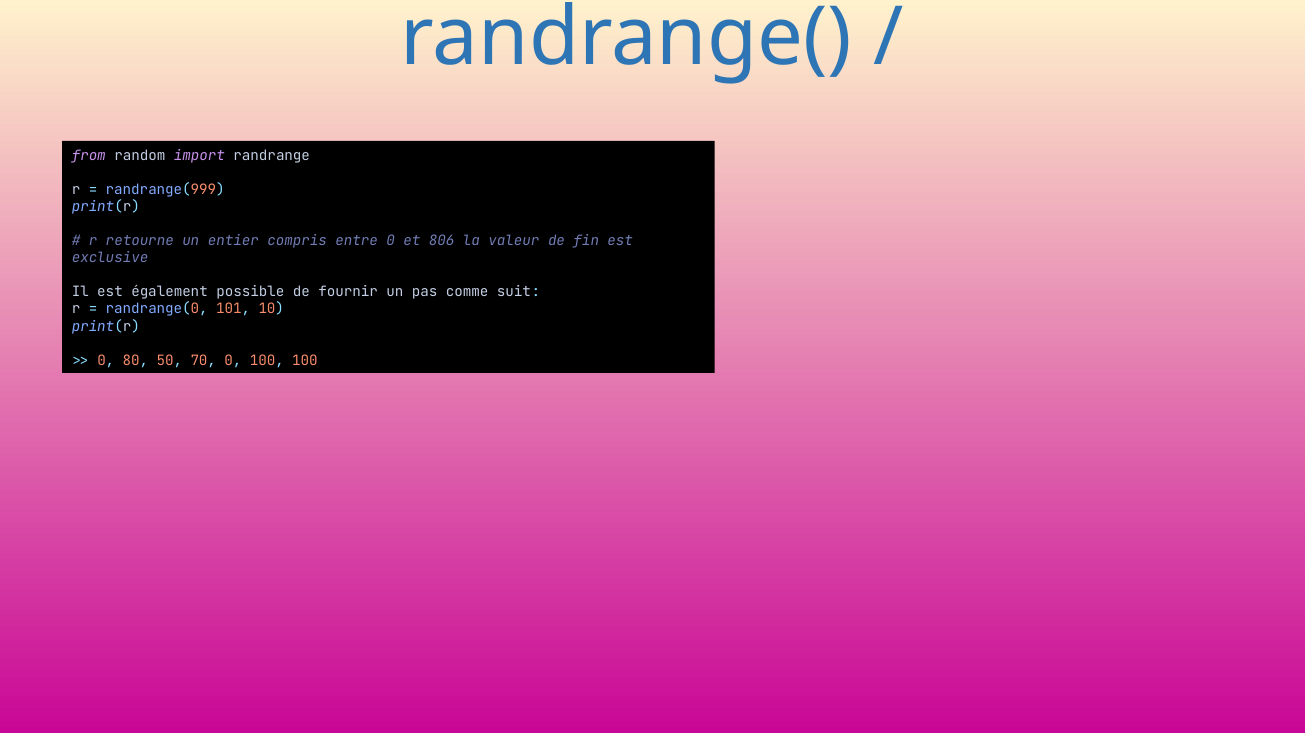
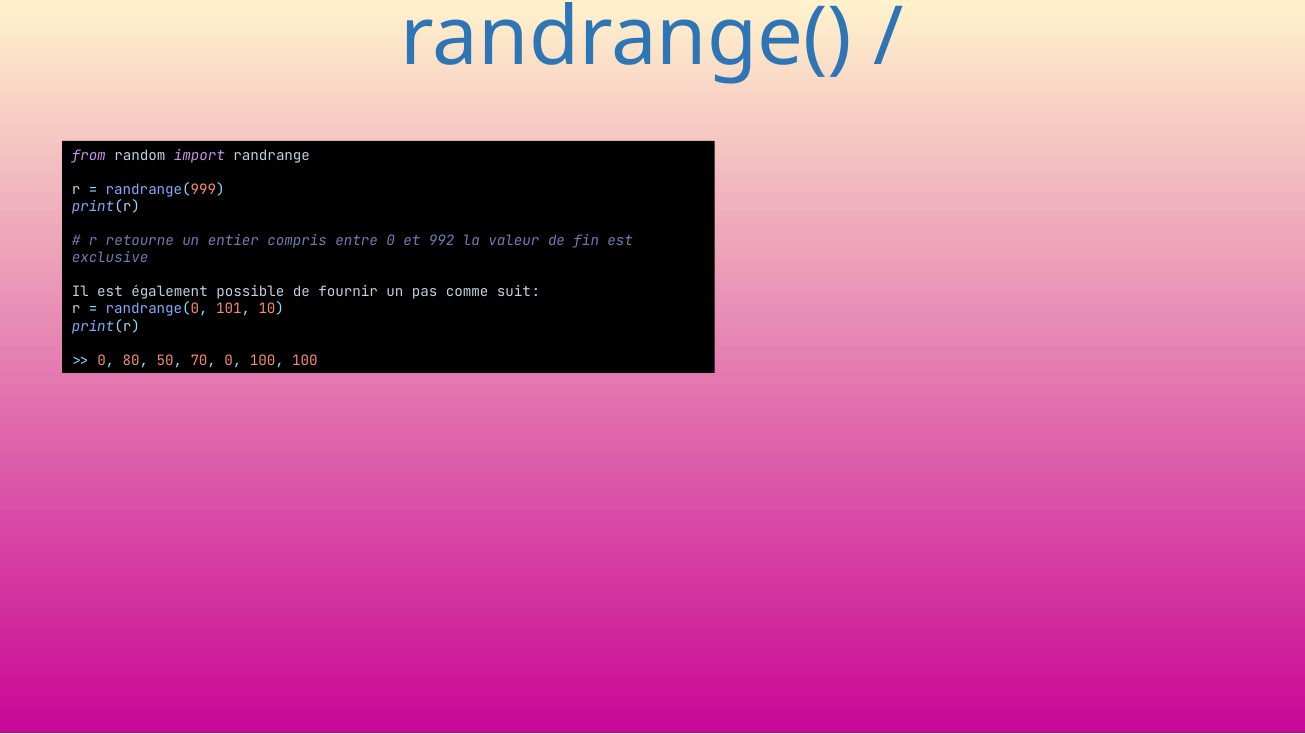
806: 806 -> 992
